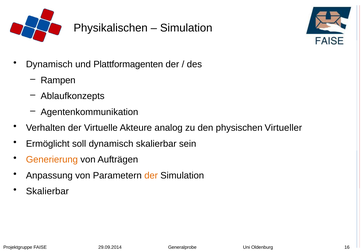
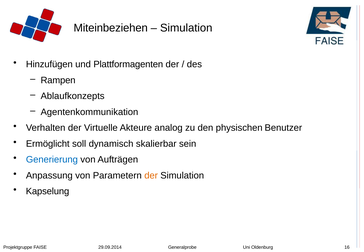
Physikalischen: Physikalischen -> Miteinbeziehen
Dynamisch at (49, 64): Dynamisch -> Hinzufügen
Virtueller: Virtueller -> Benutzer
Generierung colour: orange -> blue
Skalierbar at (47, 191): Skalierbar -> Kapselung
